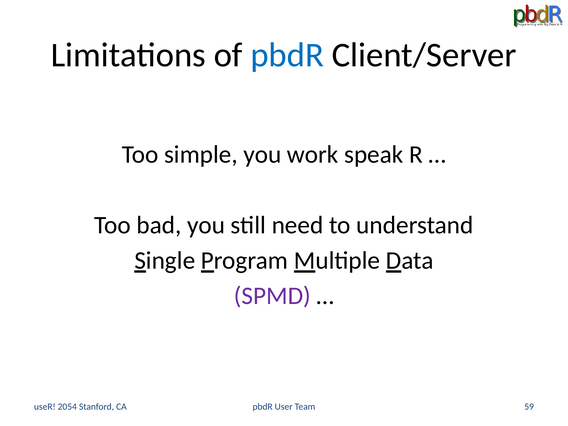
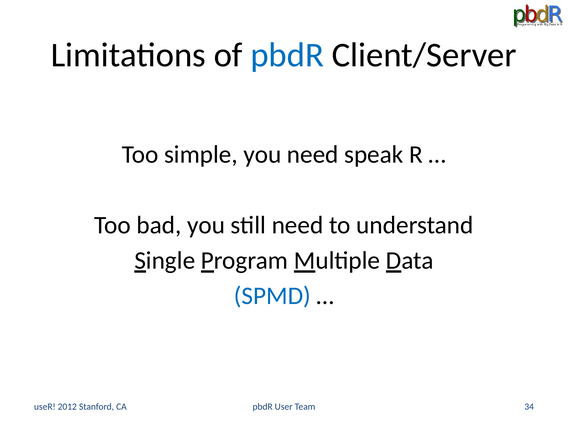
you work: work -> need
SPMD colour: purple -> blue
59: 59 -> 34
2054: 2054 -> 2012
